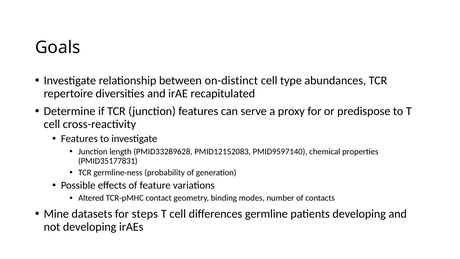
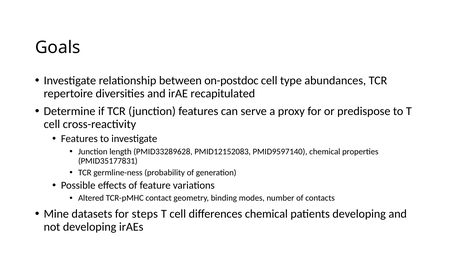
on-distinct: on-distinct -> on-postdoc
differences germline: germline -> chemical
